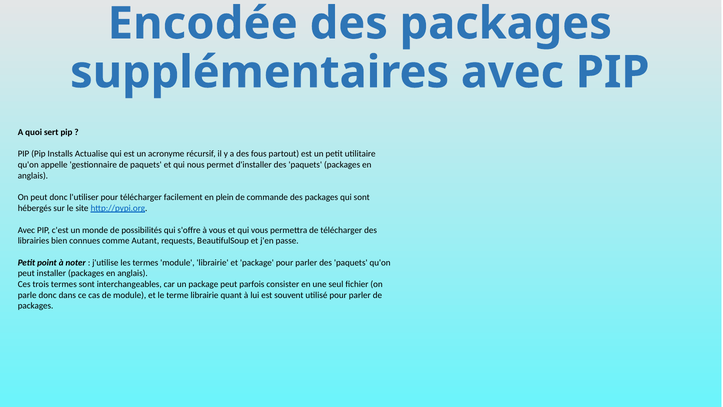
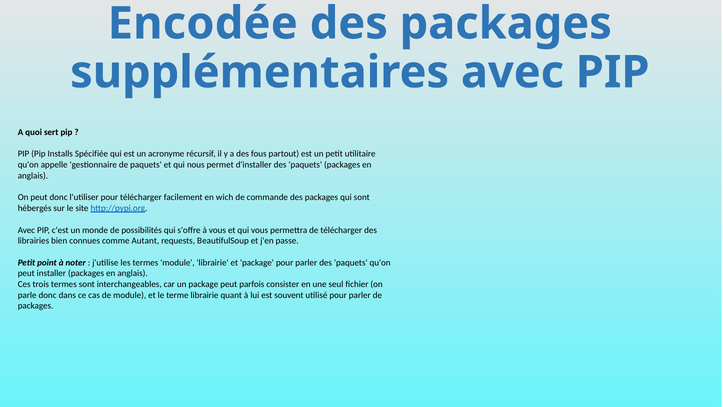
Actualise: Actualise -> Spécifiée
plein: plein -> wich
